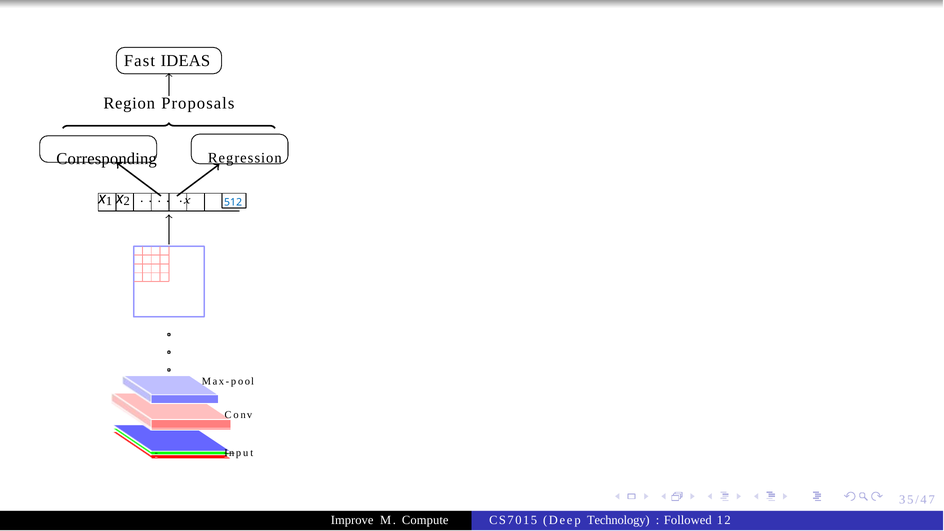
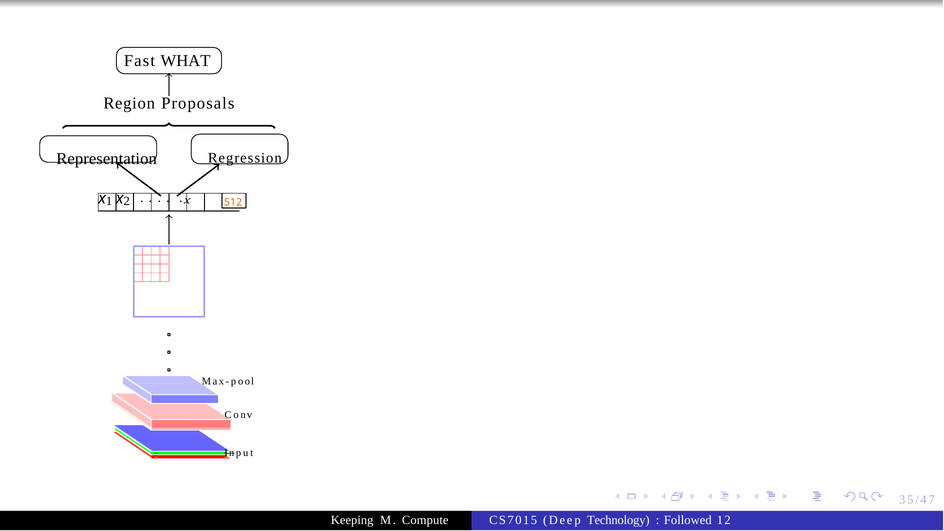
IDEAS: IDEAS -> WHAT
Corresponding: Corresponding -> Representation
512 colour: blue -> orange
Improve: Improve -> Keeping
